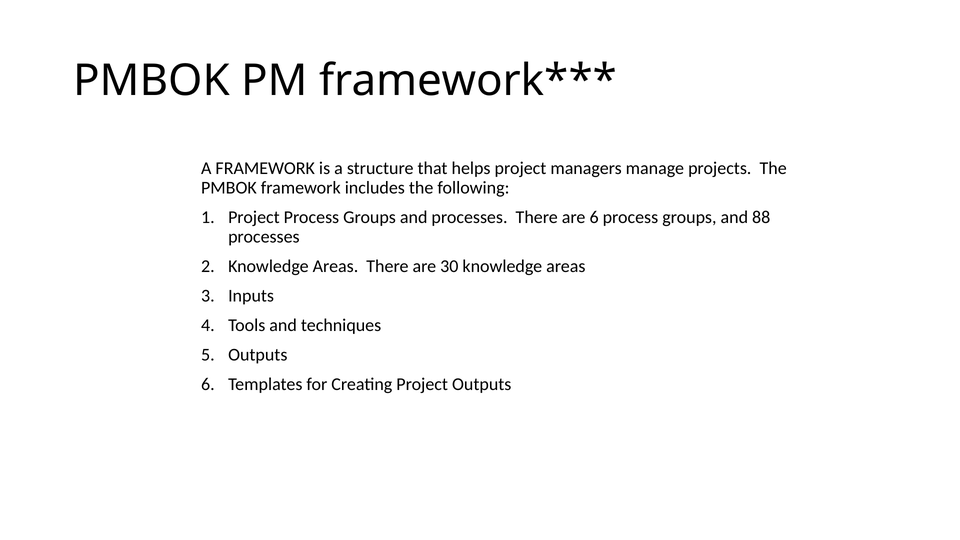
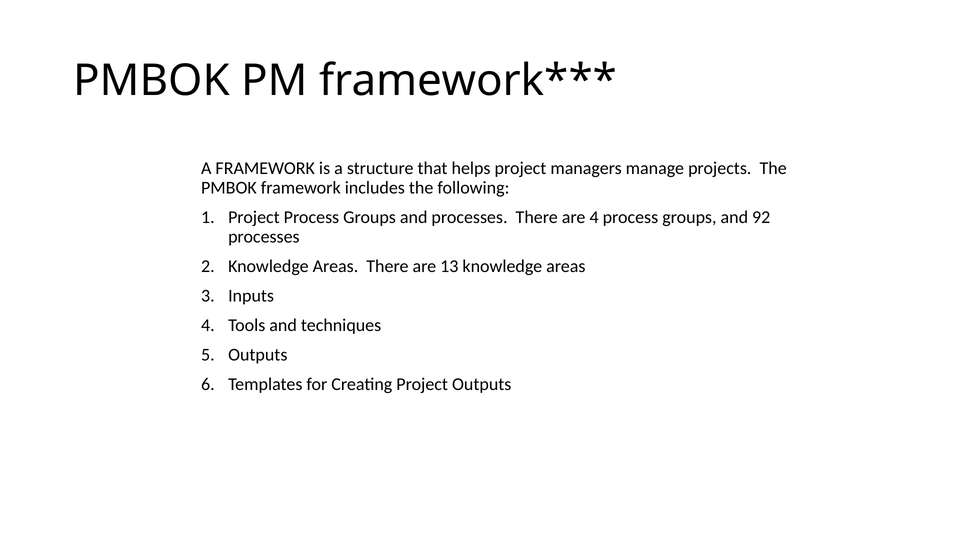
are 6: 6 -> 4
88: 88 -> 92
30: 30 -> 13
